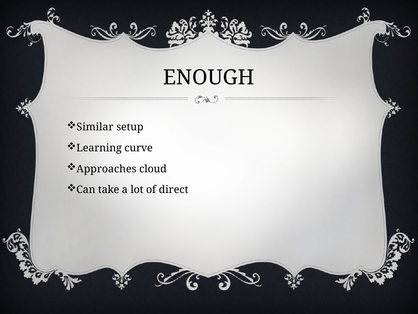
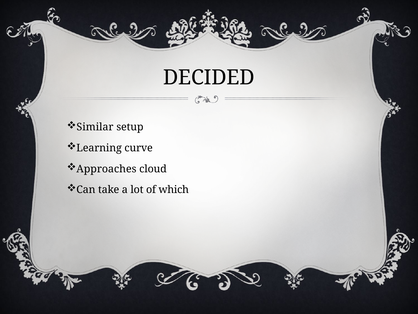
ENOUGH: ENOUGH -> DECIDED
direct: direct -> which
